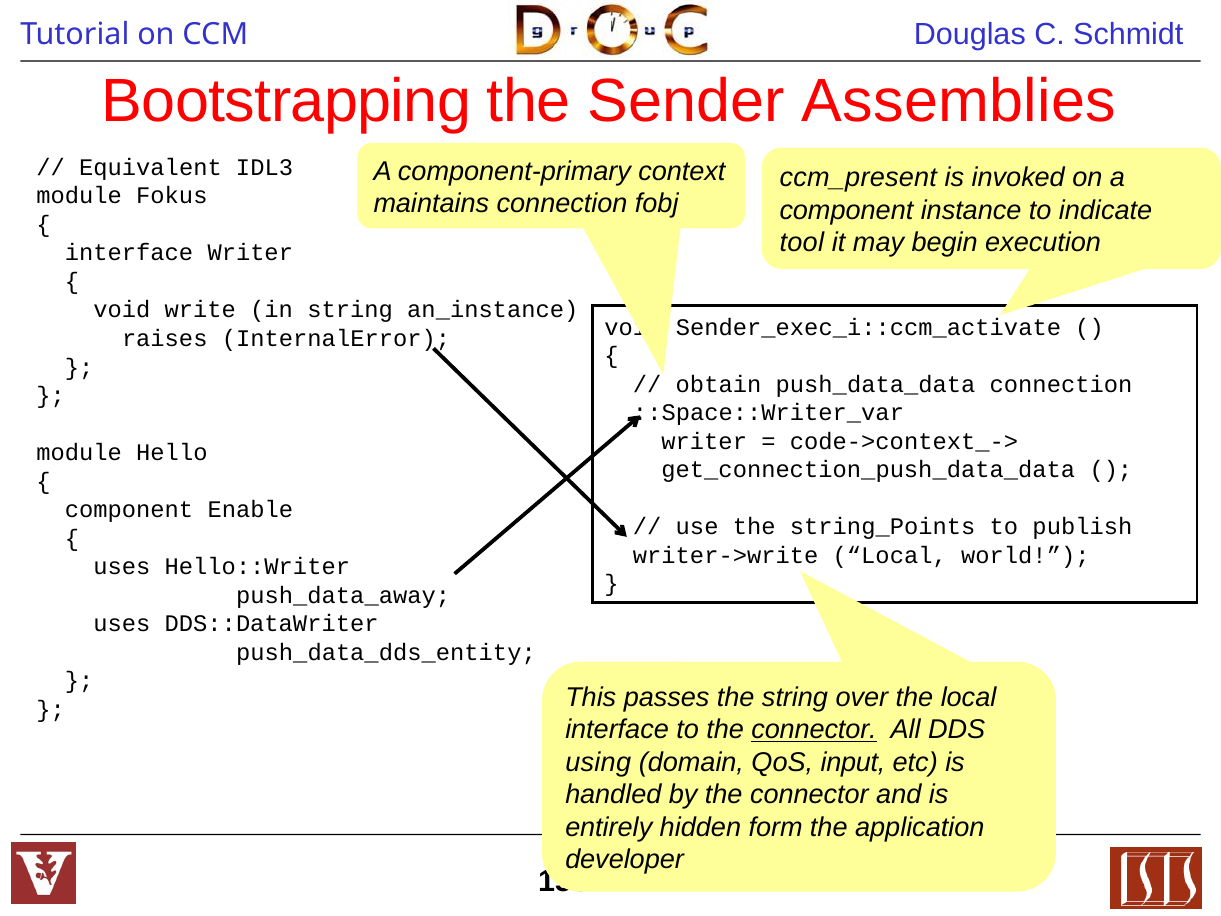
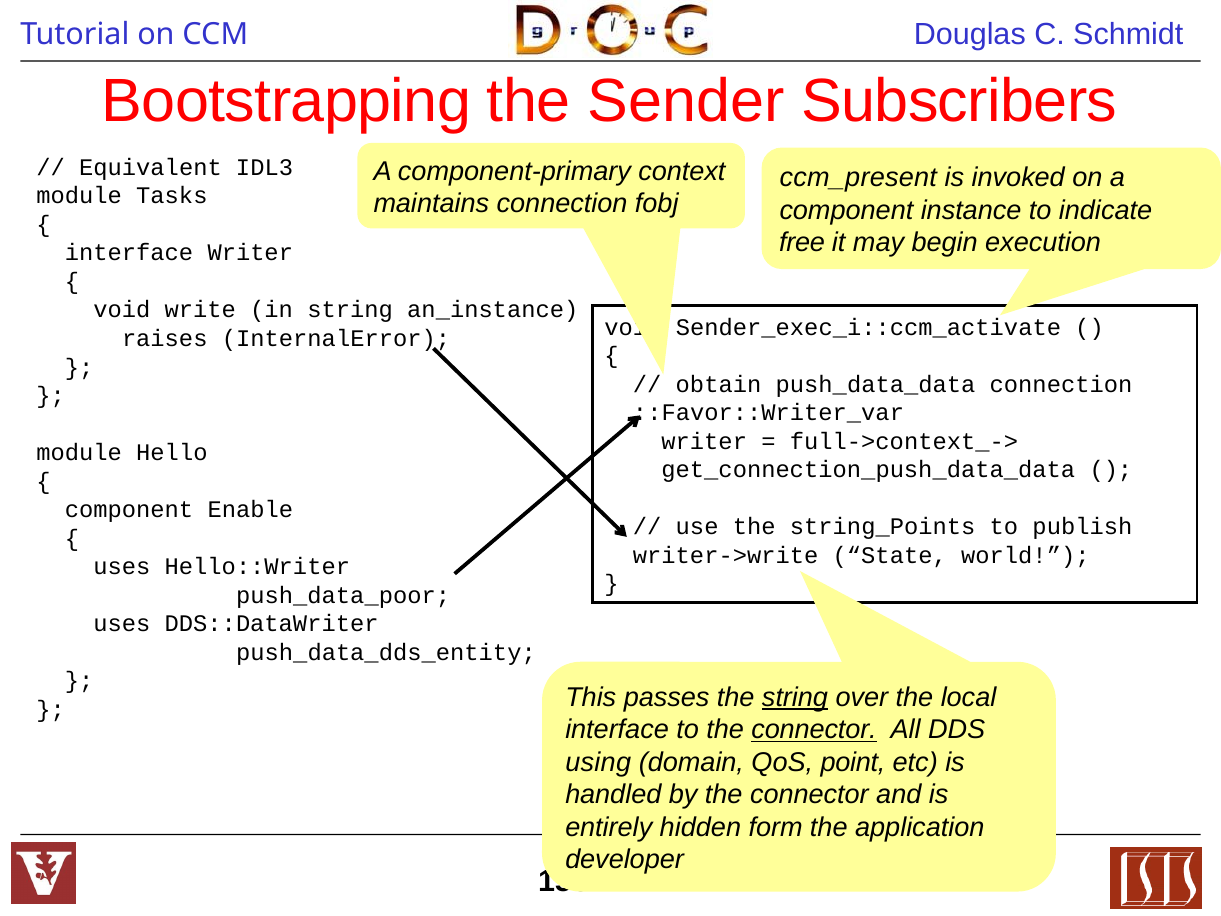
Assemblies: Assemblies -> Subscribers
Fokus: Fokus -> Tasks
tool: tool -> free
::Space::Writer_var: ::Space::Writer_var -> ::Favor::Writer_var
code->context_->: code->context_-> -> full->context_->
writer->write Local: Local -> State
push_data_away: push_data_away -> push_data_poor
string at (795, 697) underline: none -> present
input: input -> point
